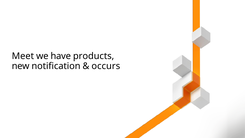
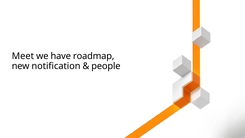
products: products -> roadmap
occurs: occurs -> people
